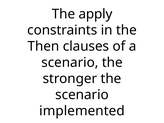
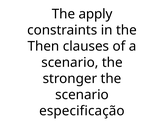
implemented: implemented -> especificação
